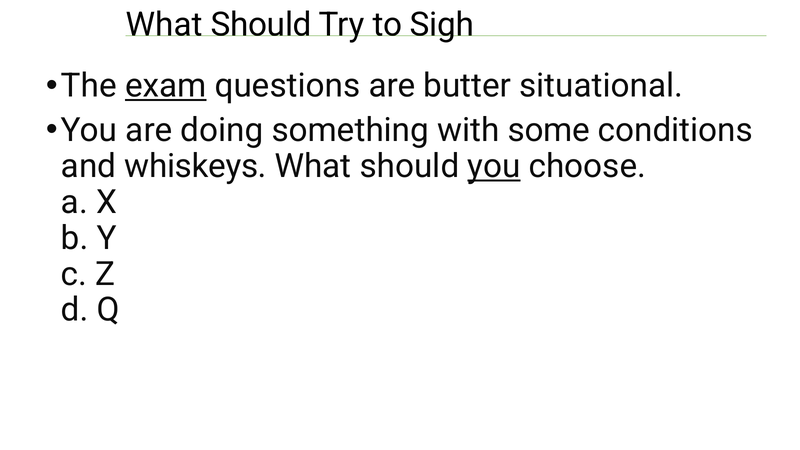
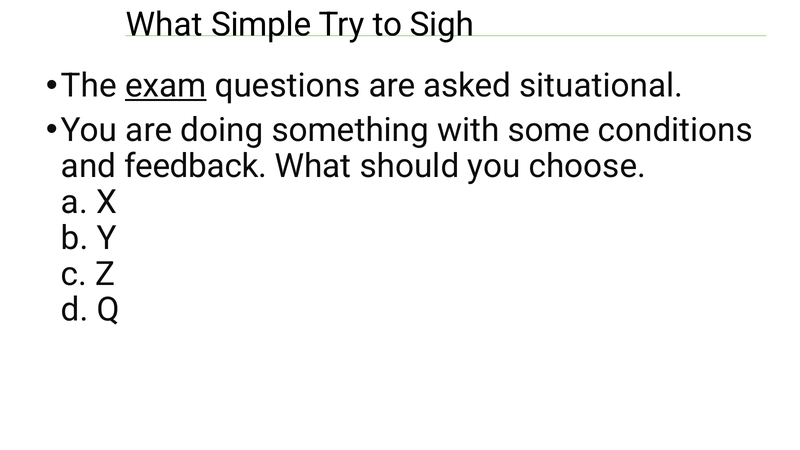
Should at (261, 25): Should -> Simple
butter: butter -> asked
whiskeys: whiskeys -> feedback
you at (494, 166) underline: present -> none
